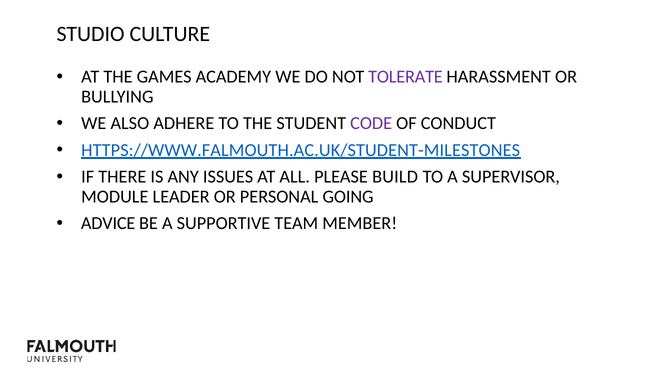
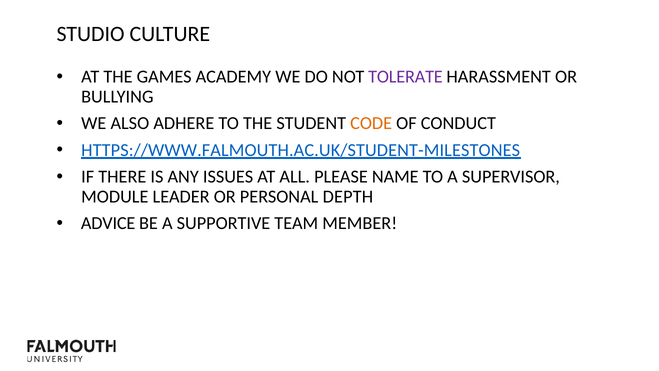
CODE colour: purple -> orange
BUILD: BUILD -> NAME
GOING: GOING -> DEPTH
